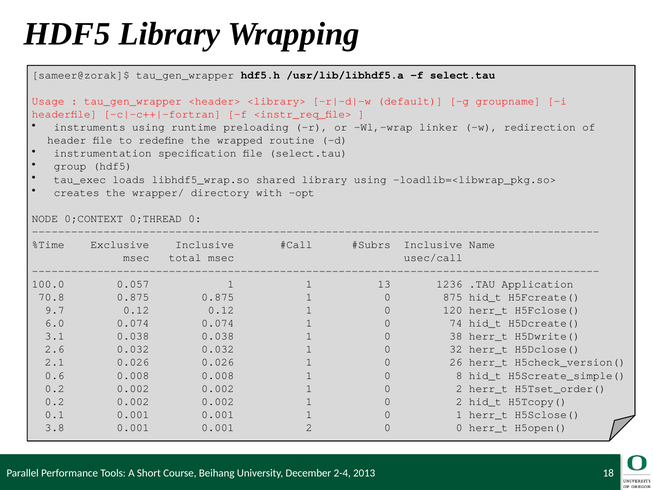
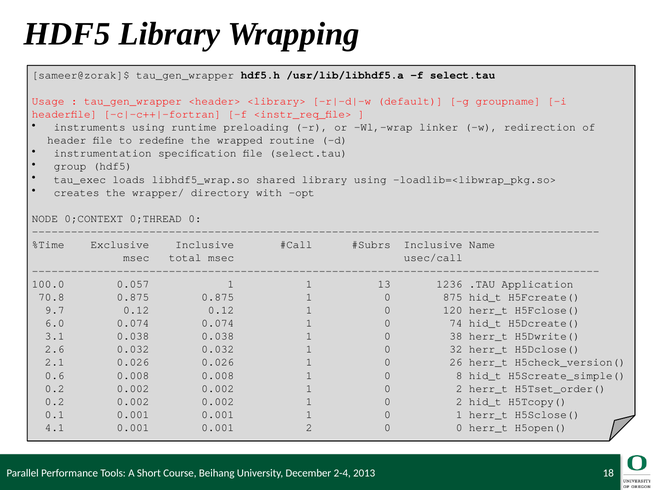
3.8: 3.8 -> 4.1
